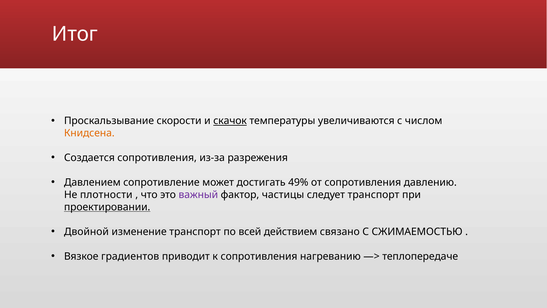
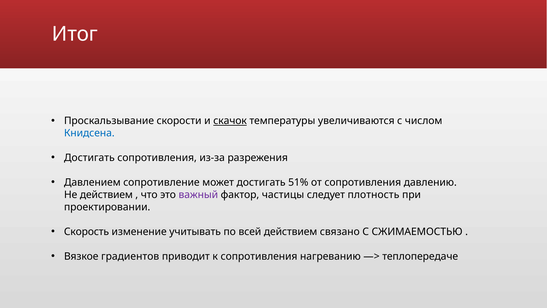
Книдсена colour: orange -> blue
Создается at (89, 158): Создается -> Достигать
49%: 49% -> 51%
Не плотности: плотности -> действием
следует транспорт: транспорт -> плотность
проектировании underline: present -> none
Двойной: Двойной -> Скорость
изменение транспорт: транспорт -> учитывать
